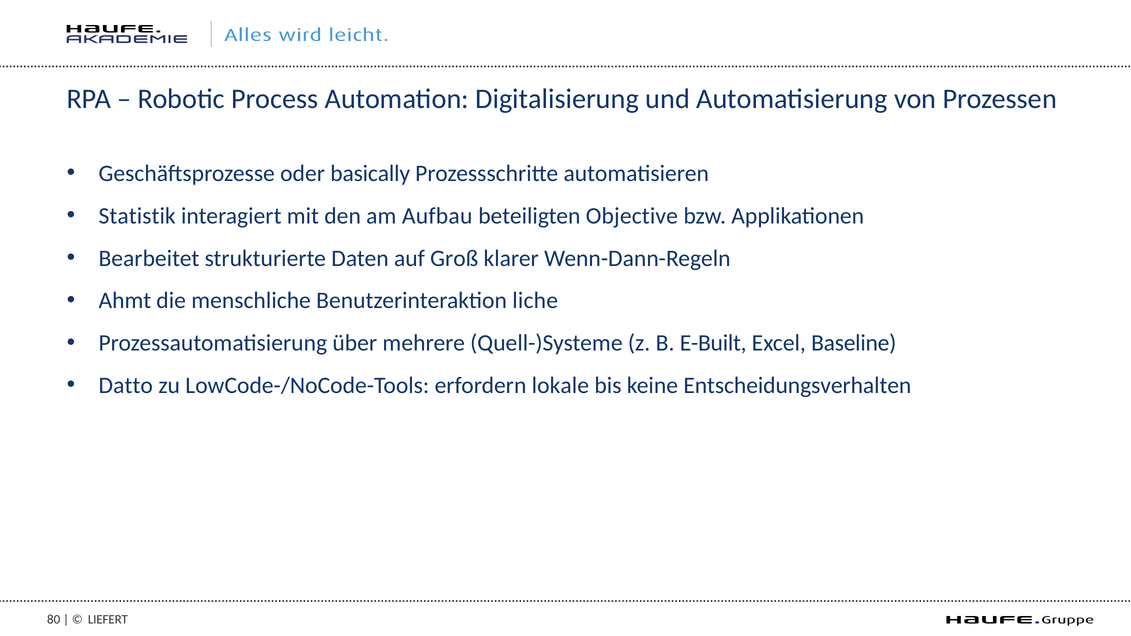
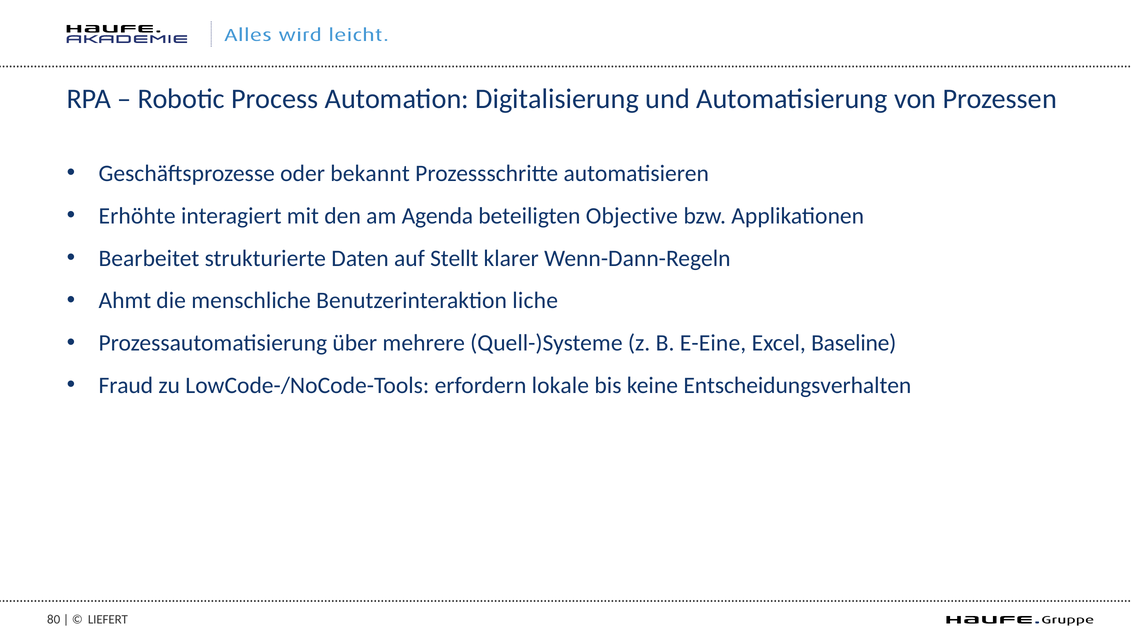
basically: basically -> bekannt
Statistik: Statistik -> Erhöhte
Aufbau: Aufbau -> Agenda
Groß: Groß -> Stellt
E-Built: E-Built -> E-Eine
Datto: Datto -> Fraud
